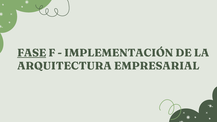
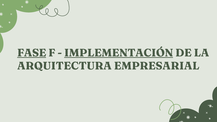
IMPLEMENTACIÓN underline: none -> present
